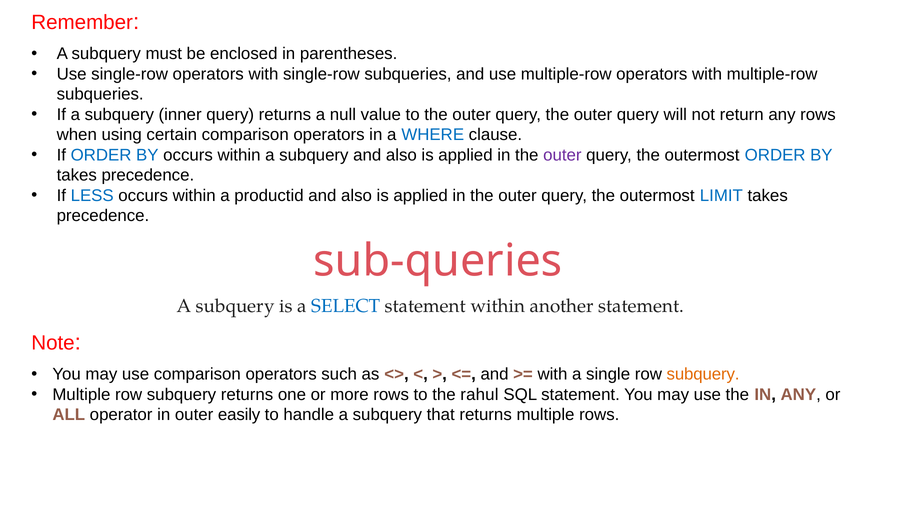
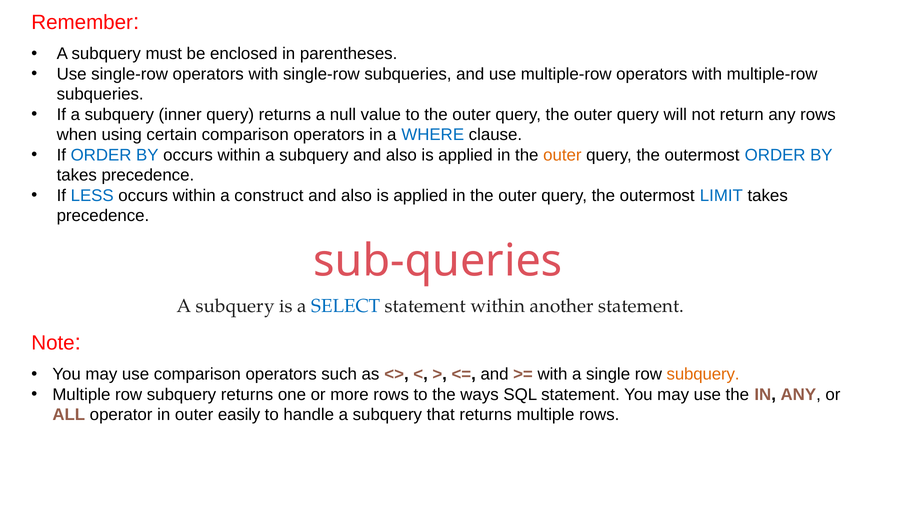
outer at (562, 155) colour: purple -> orange
productid: productid -> construct
rahul: rahul -> ways
